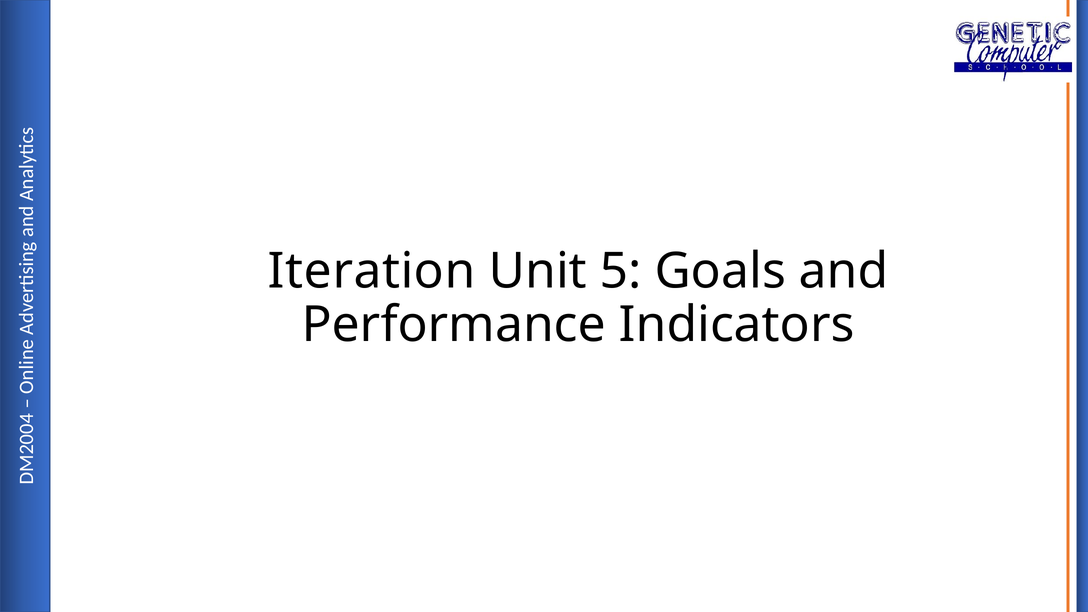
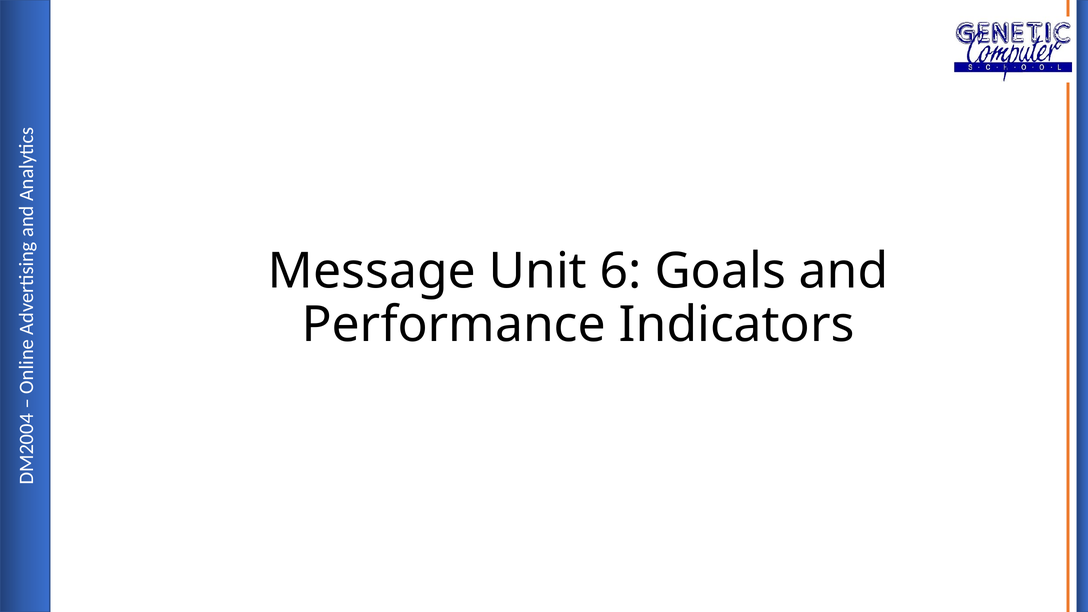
Iteration: Iteration -> Message
5: 5 -> 6
